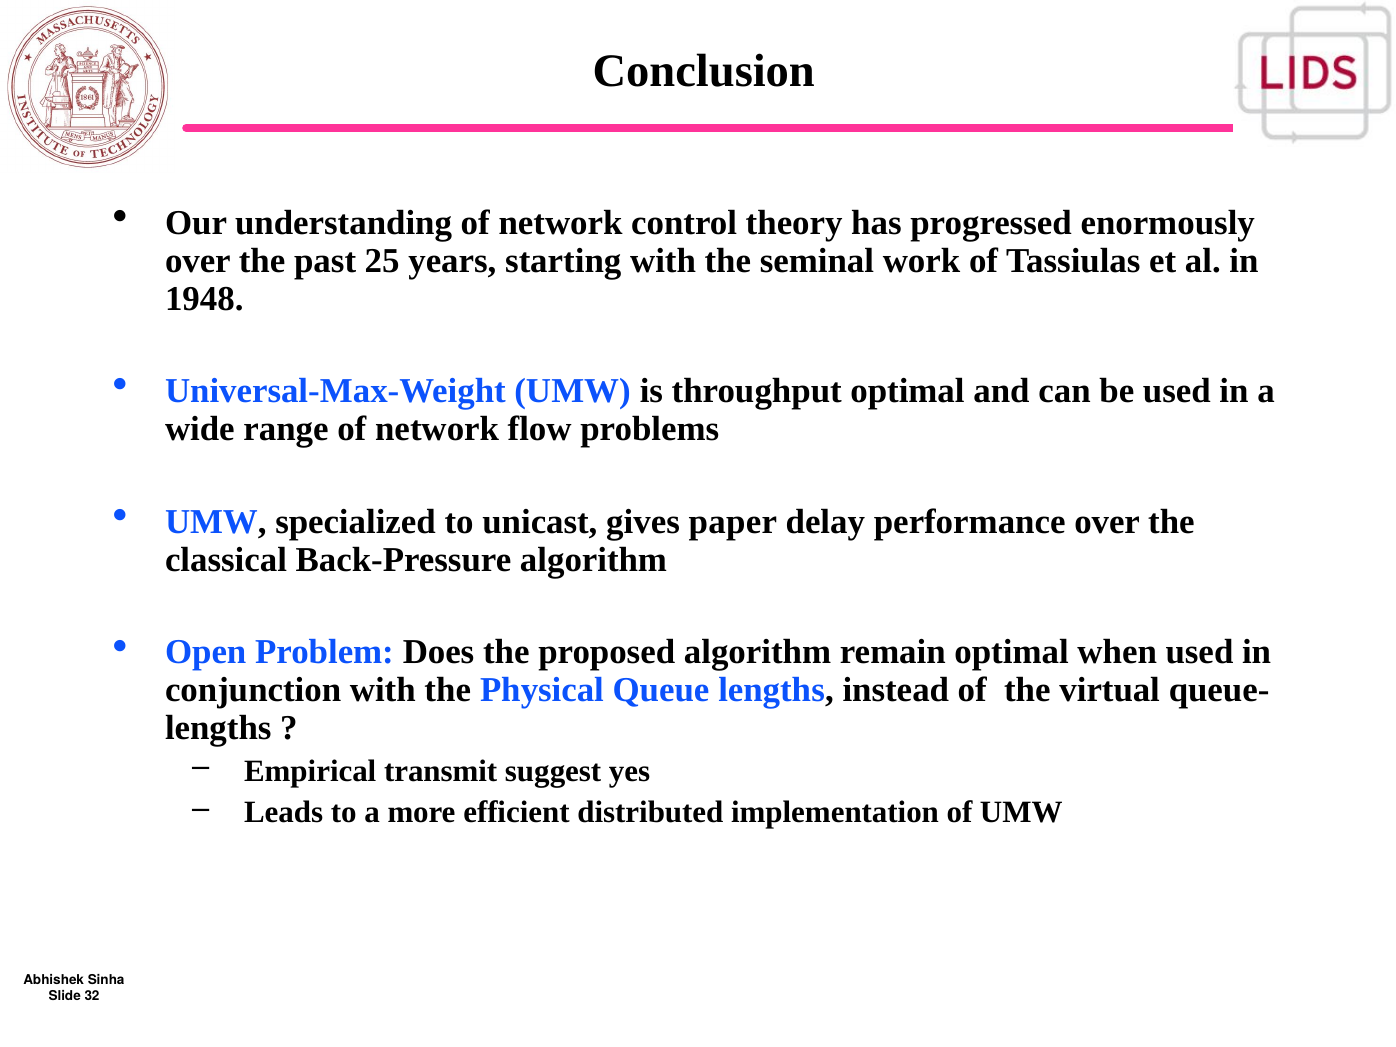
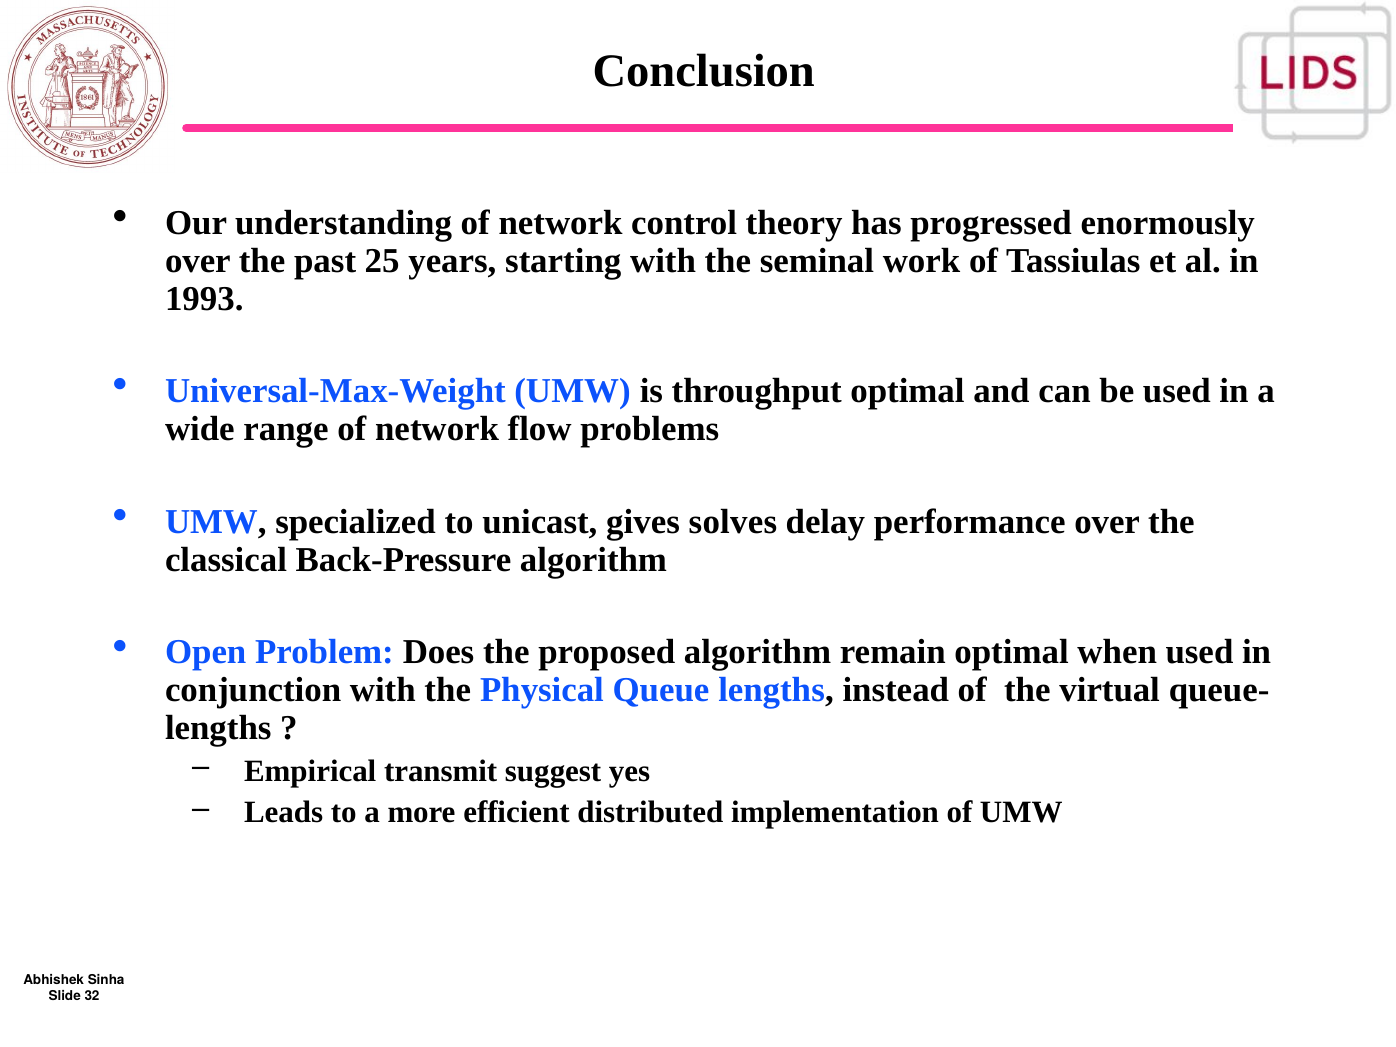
1948: 1948 -> 1993
paper: paper -> solves
